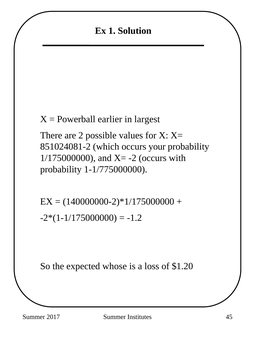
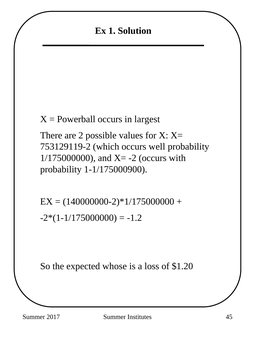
Powerball earlier: earlier -> occurs
851024081-2: 851024081-2 -> 753129119-2
your: your -> well
1-1/775000000: 1-1/775000000 -> 1-1/175000900
